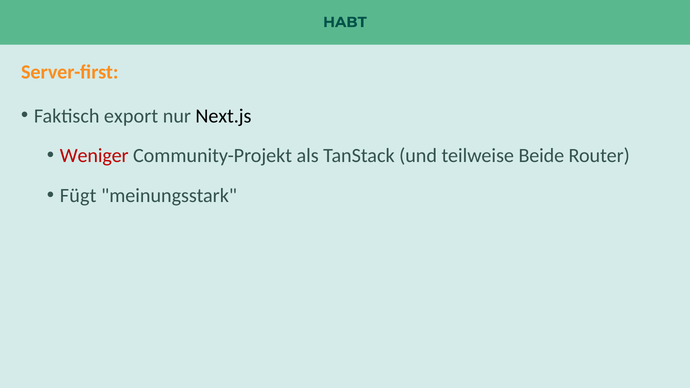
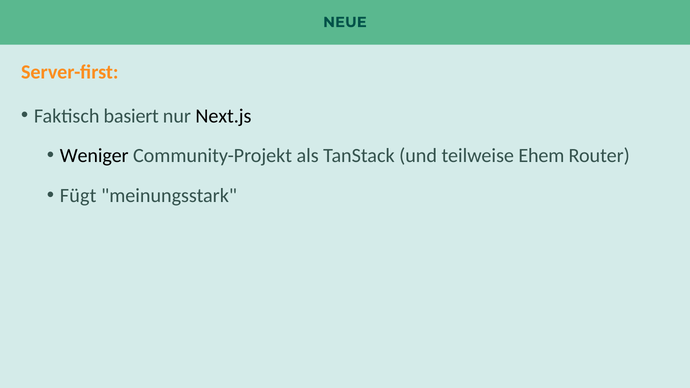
HABT: HABT -> NEUE
export: export -> basiert
Weniger colour: red -> black
Beide: Beide -> Ehem
